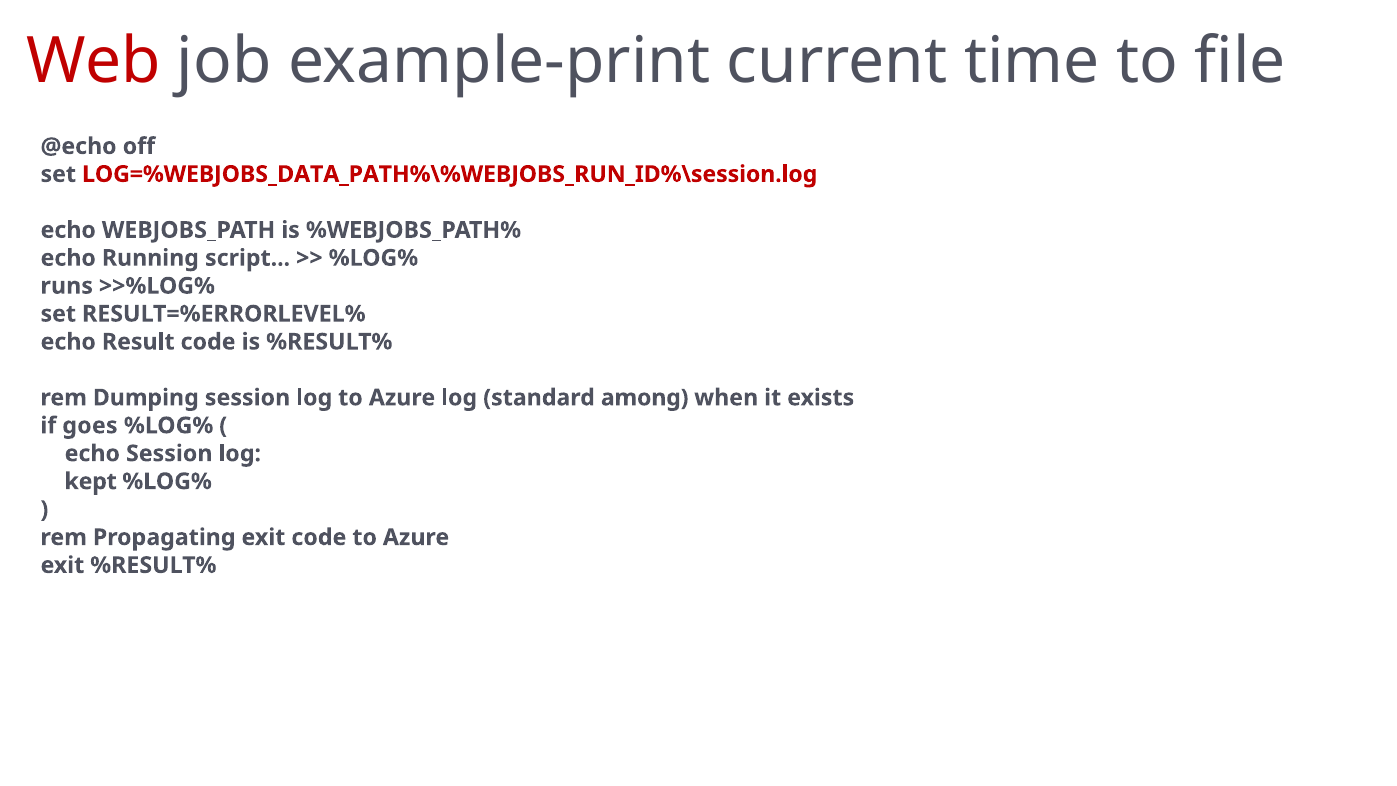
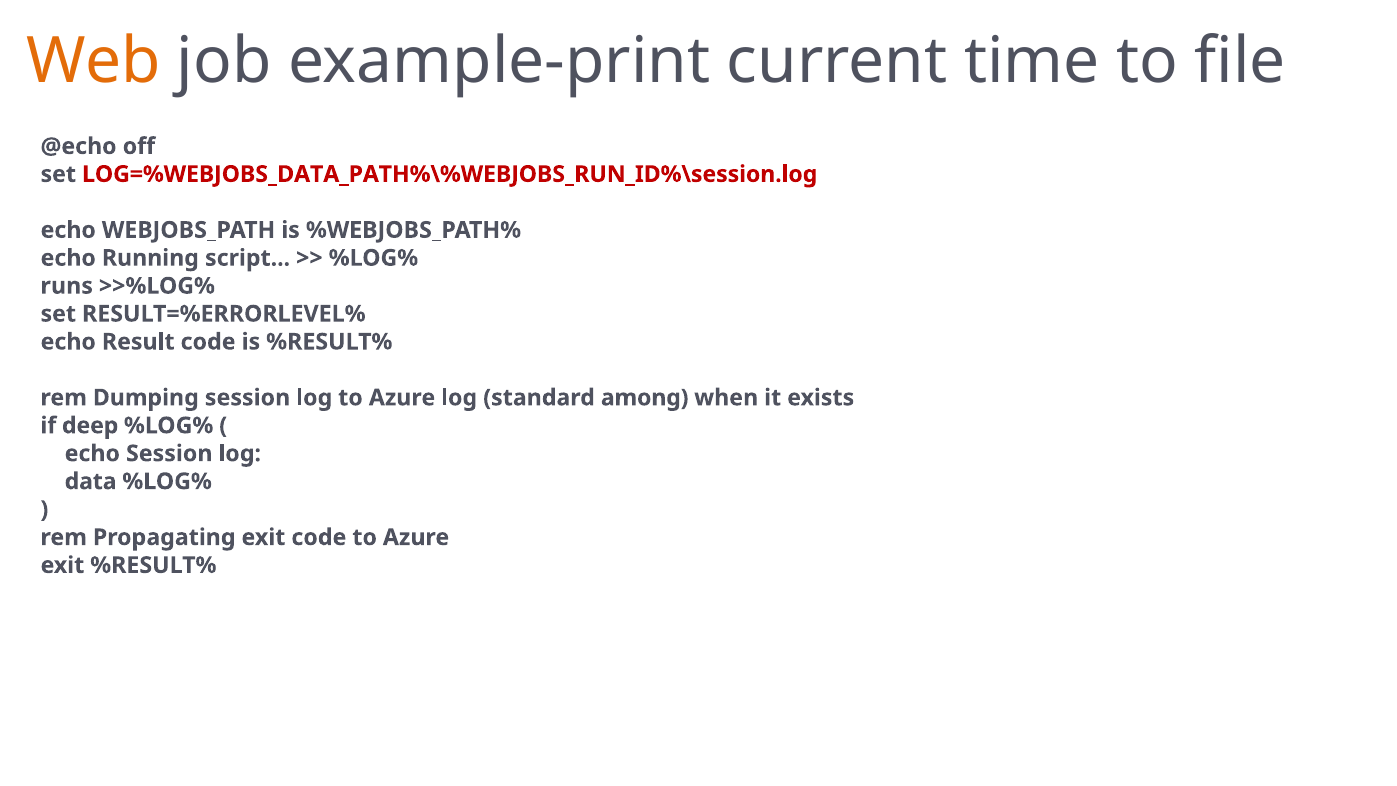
Web colour: red -> orange
goes: goes -> deep
kept: kept -> data
